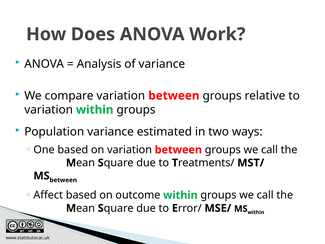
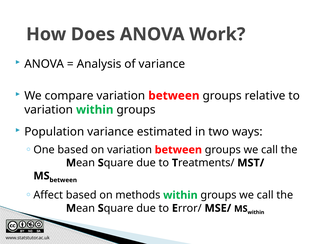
outcome: outcome -> methods
